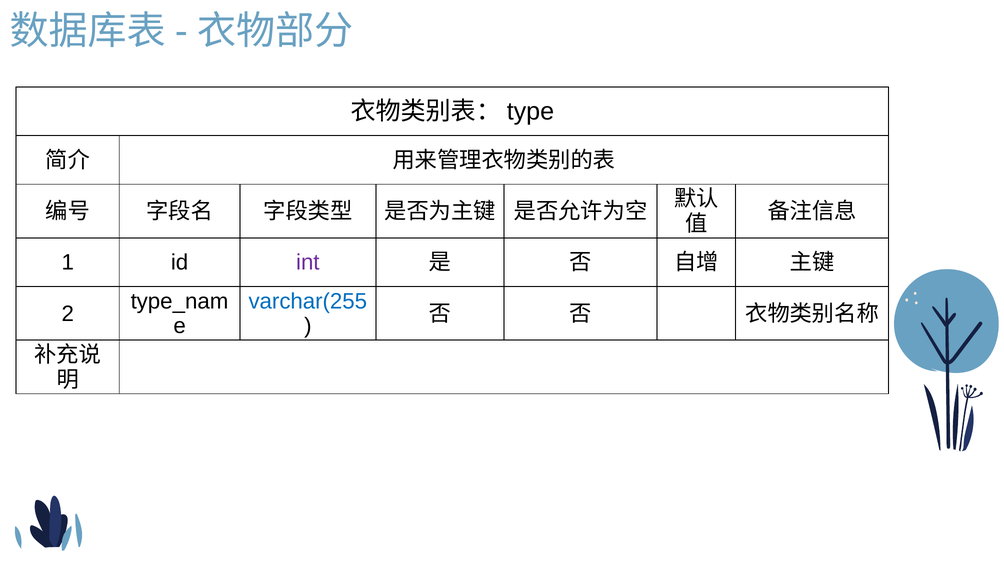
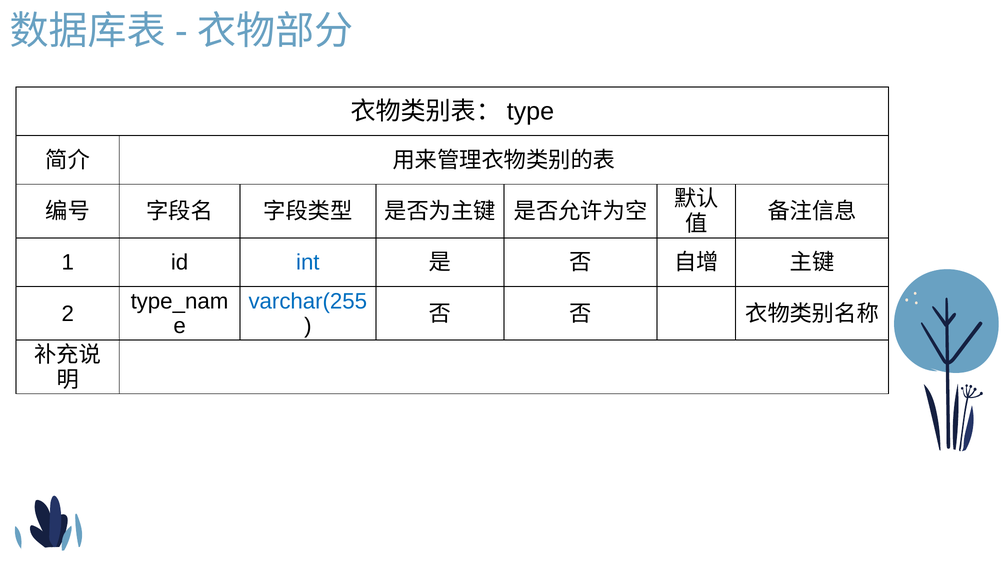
int colour: purple -> blue
